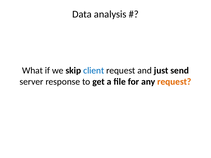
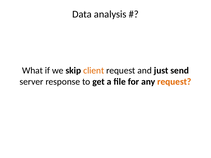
client colour: blue -> orange
